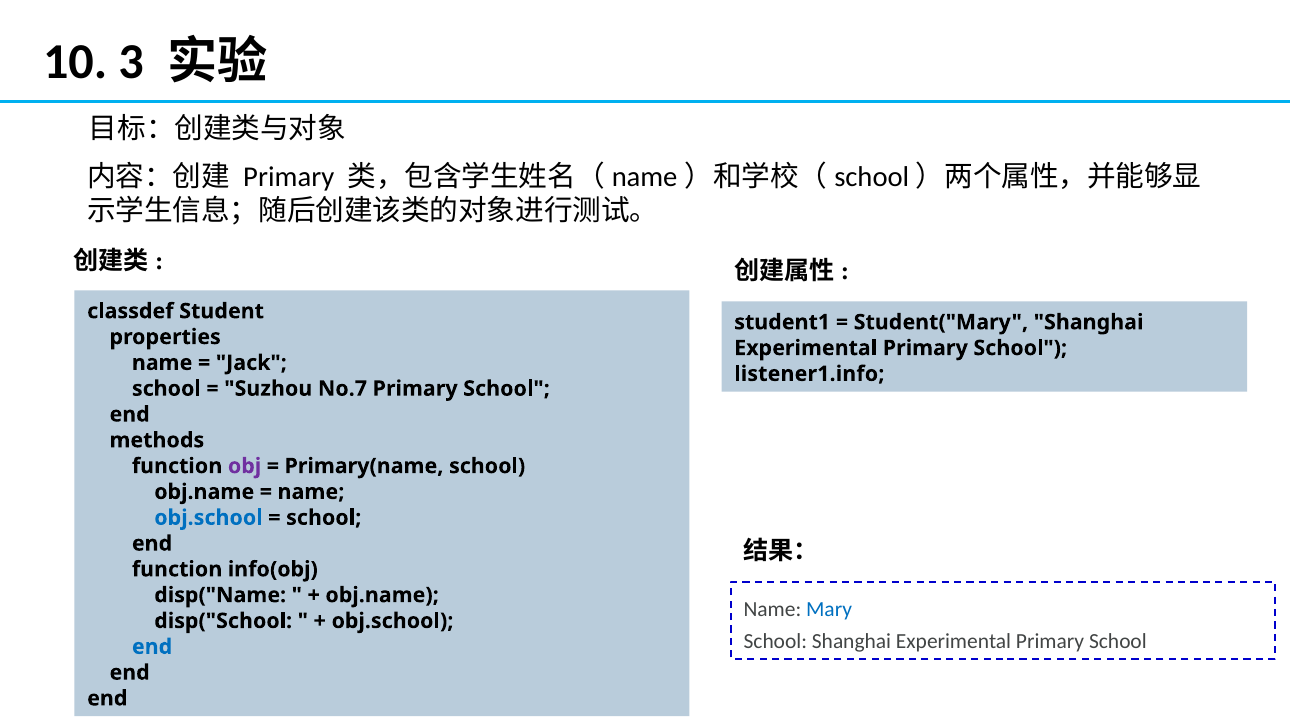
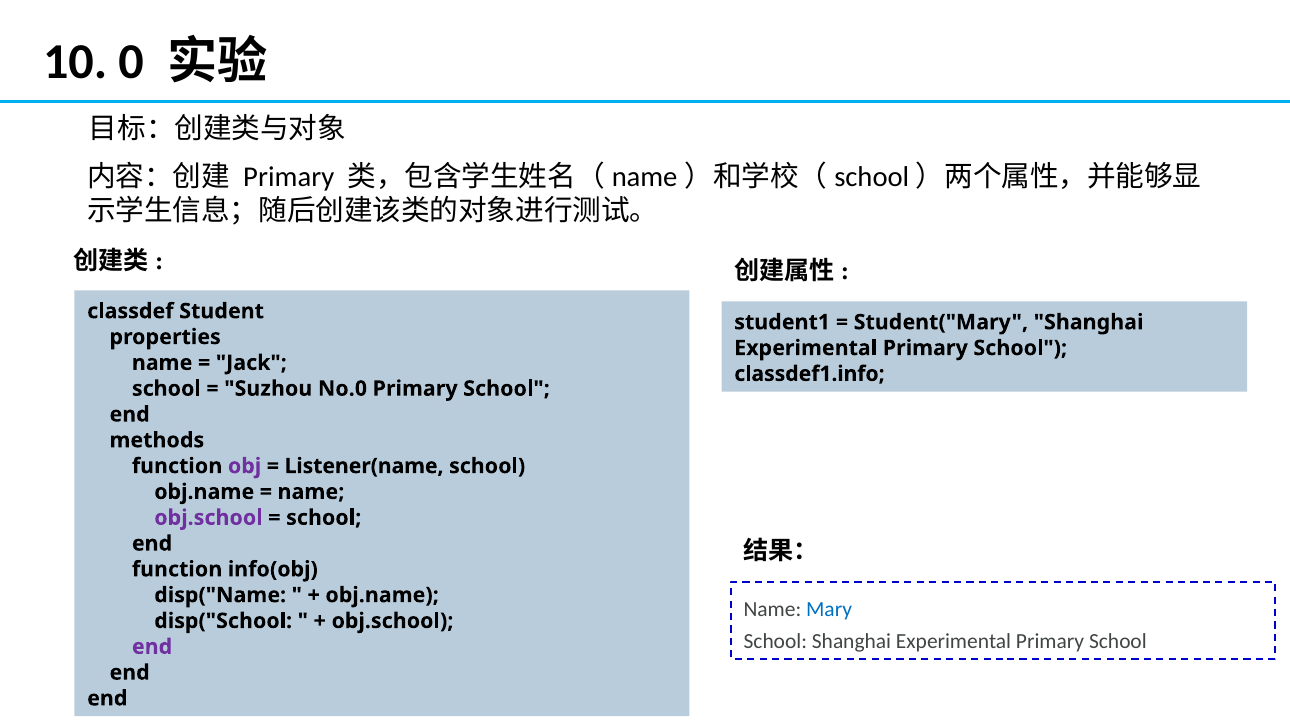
3: 3 -> 0
listener1.info: listener1.info -> classdef1.info
No.7: No.7 -> No.0
Primary(name: Primary(name -> Listener(name
obj.school at (208, 517) colour: blue -> purple
end at (152, 646) colour: blue -> purple
